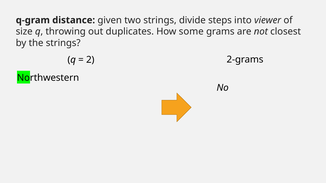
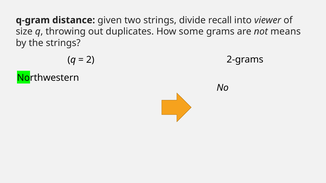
steps: steps -> recall
closest: closest -> means
